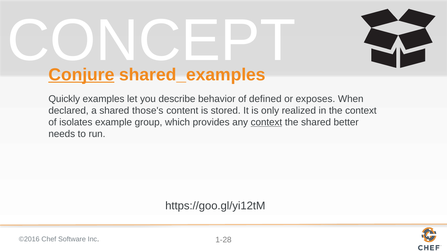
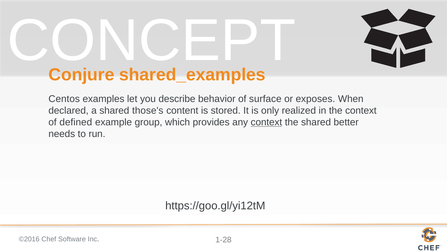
Conjure underline: present -> none
Quickly: Quickly -> Centos
defined: defined -> surface
isolates: isolates -> defined
